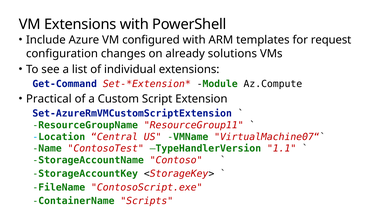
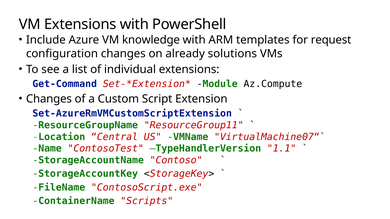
configured: configured -> knowledge
Practical at (49, 99): Practical -> Changes
